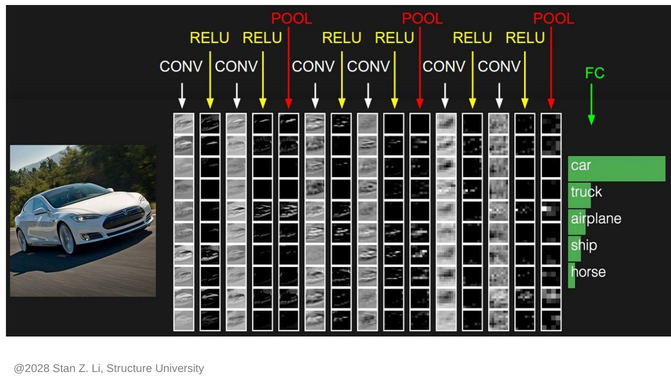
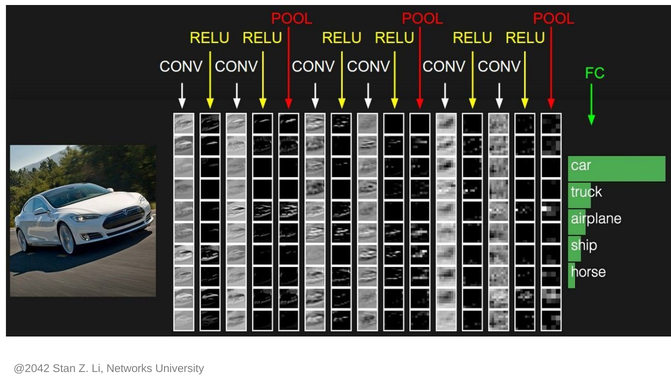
@2028: @2028 -> @2042
Structure: Structure -> Networks
